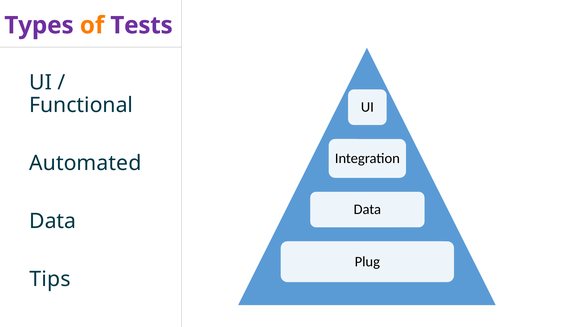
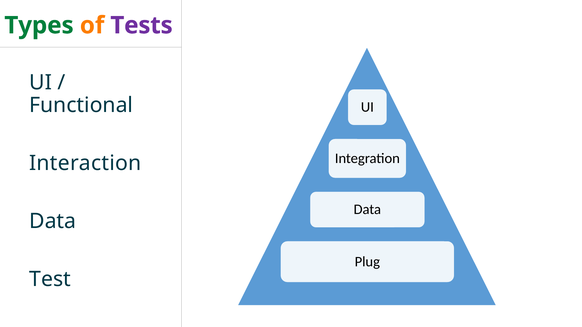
Types colour: purple -> green
Automated: Automated -> Interaction
Tips: Tips -> Test
